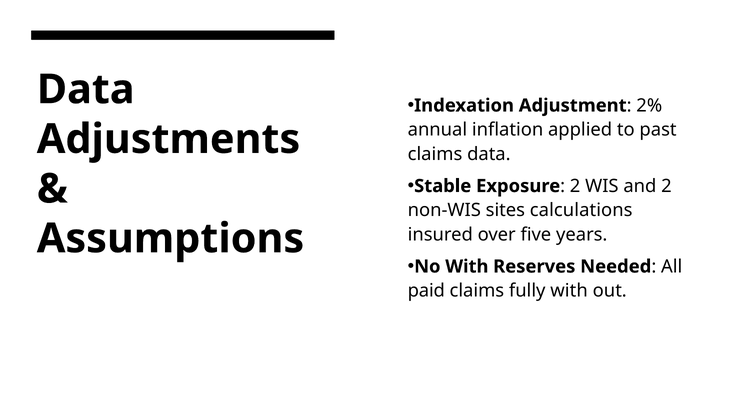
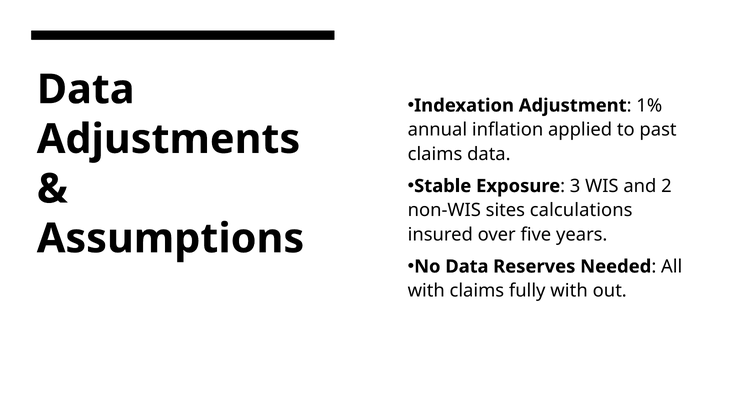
2%: 2% -> 1%
2 at (575, 186): 2 -> 3
No With: With -> Data
paid at (426, 291): paid -> with
